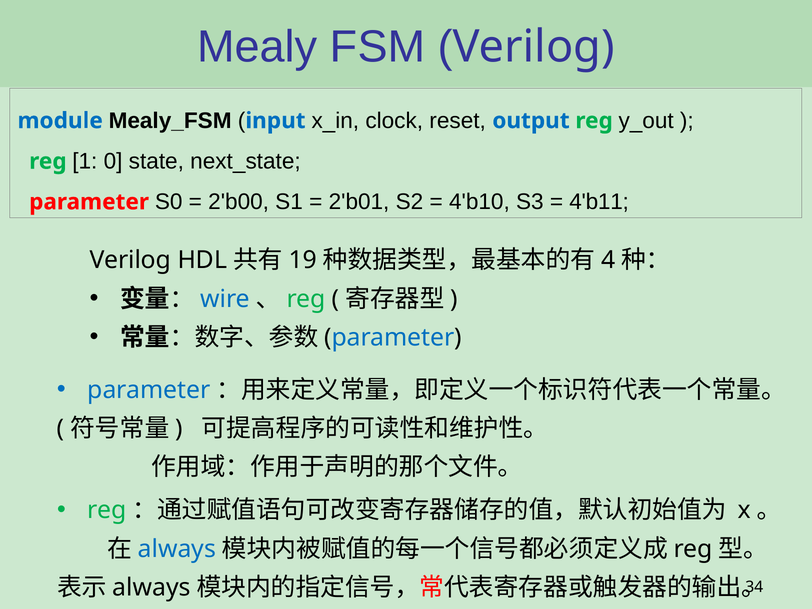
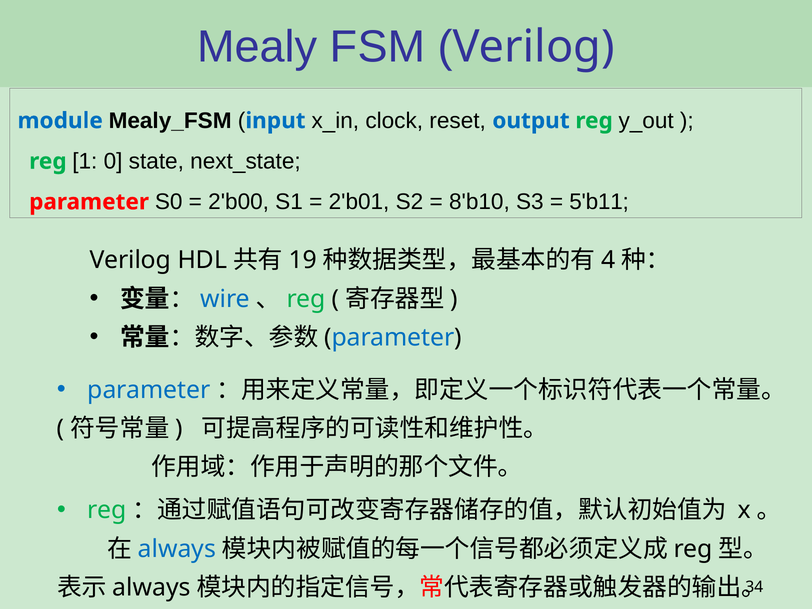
4'b10: 4'b10 -> 8'b10
4'b11: 4'b11 -> 5'b11
